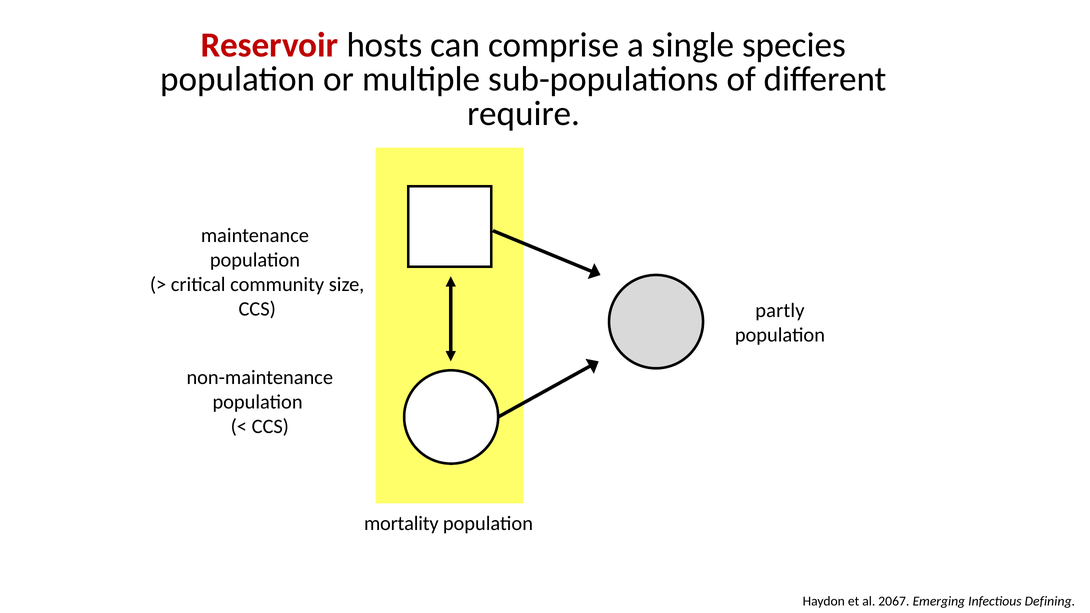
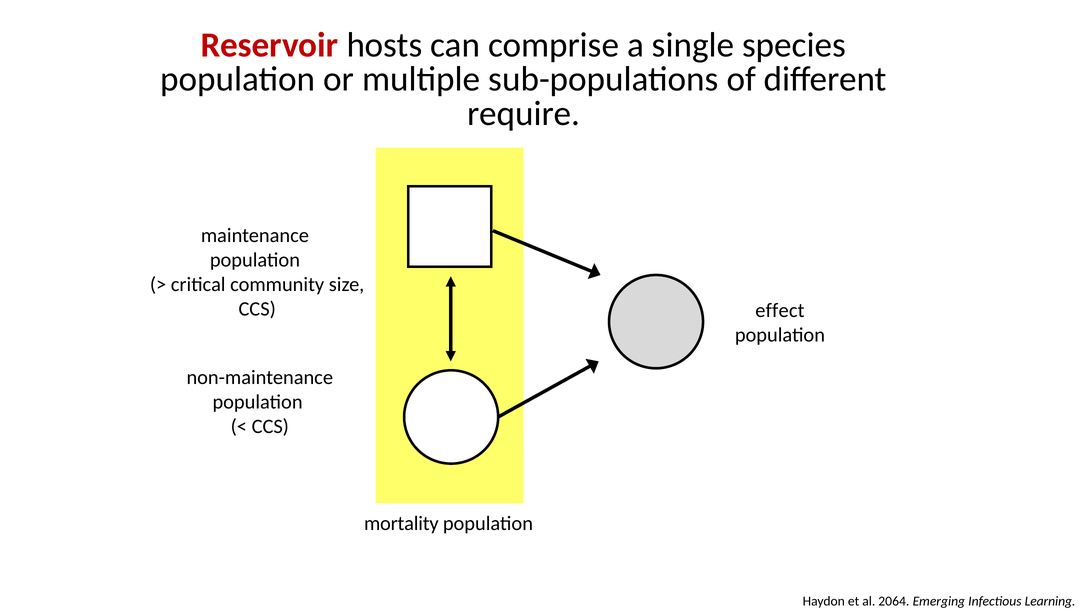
partly: partly -> effect
2067: 2067 -> 2064
Defining: Defining -> Learning
